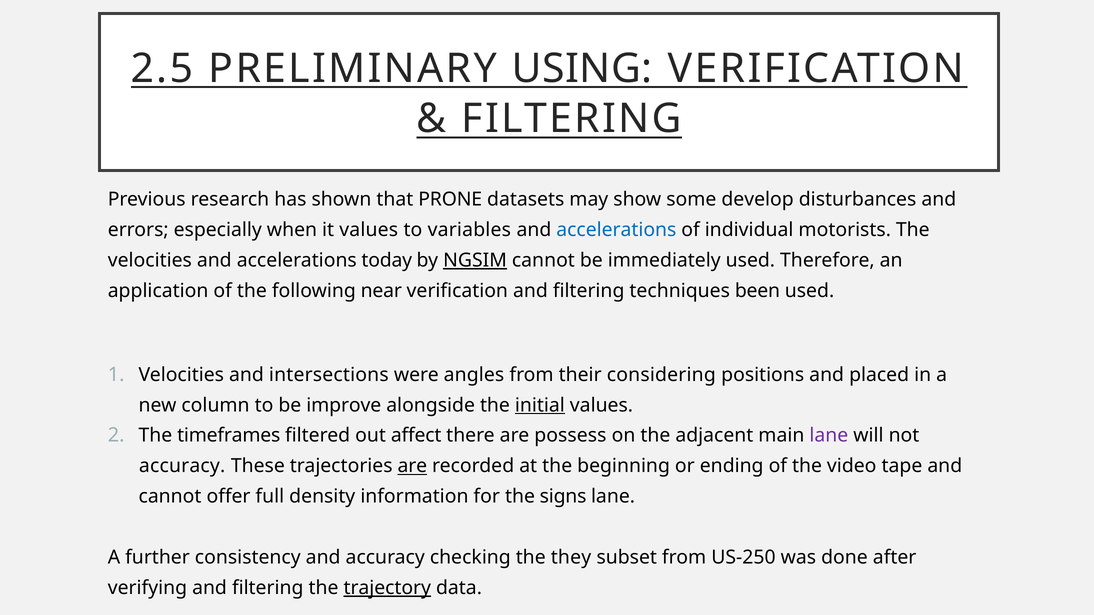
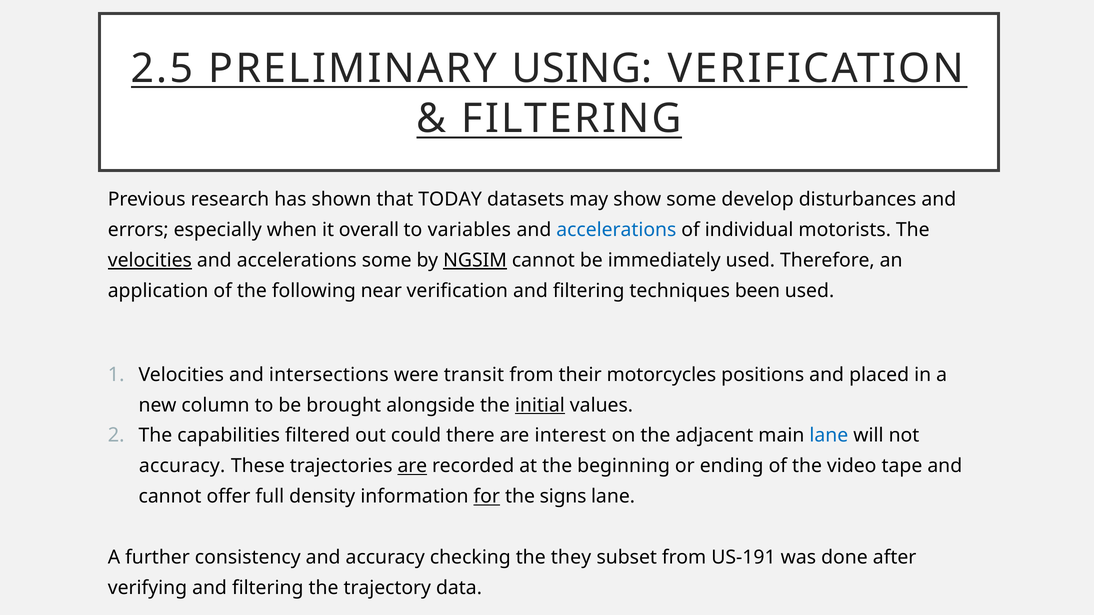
PRONE: PRONE -> TODAY
it values: values -> overall
velocities at (150, 261) underline: none -> present
accelerations today: today -> some
angles: angles -> transit
considering: considering -> motorcycles
improve: improve -> brought
timeframes: timeframes -> capabilities
affect: affect -> could
possess: possess -> interest
lane at (829, 436) colour: purple -> blue
for underline: none -> present
US-250: US-250 -> US-191
trajectory underline: present -> none
